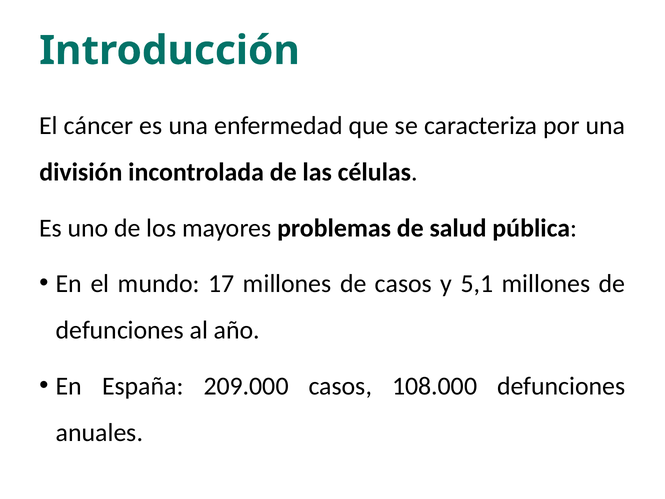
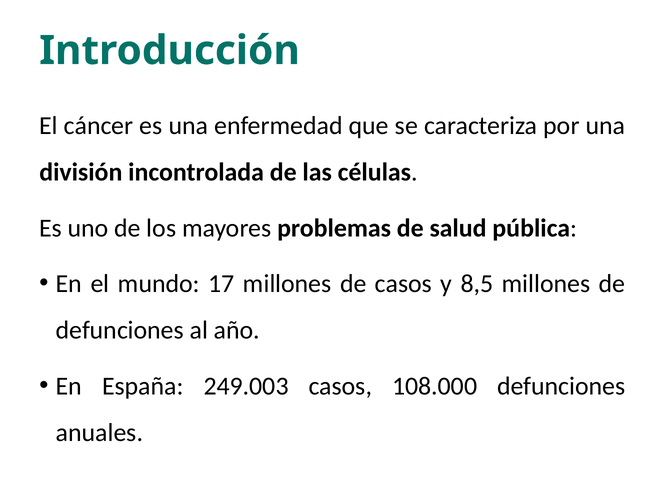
5,1: 5,1 -> 8,5
209.000: 209.000 -> 249.003
